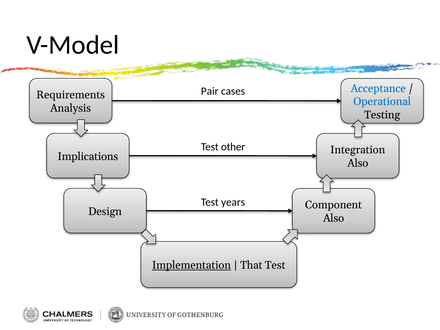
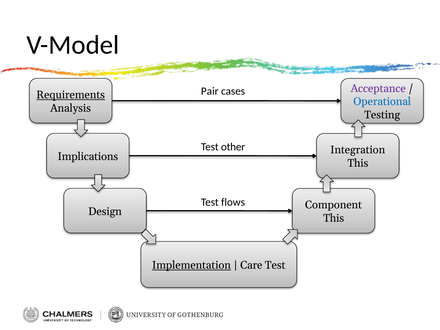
Acceptance colour: blue -> purple
Requirements underline: none -> present
Also at (358, 163): Also -> This
years: years -> flows
Also at (334, 218): Also -> This
That: That -> Care
